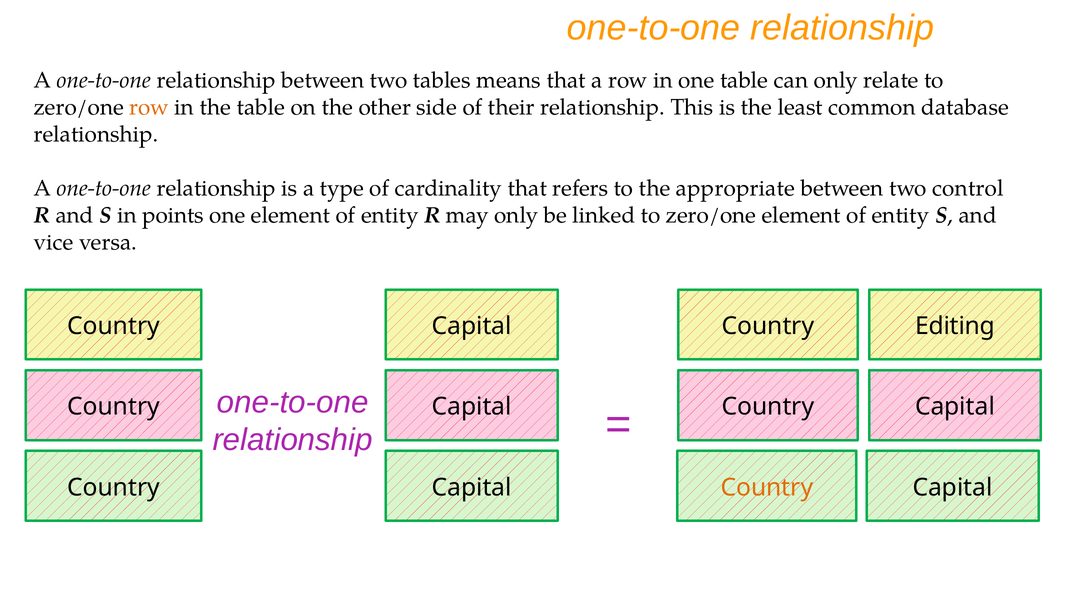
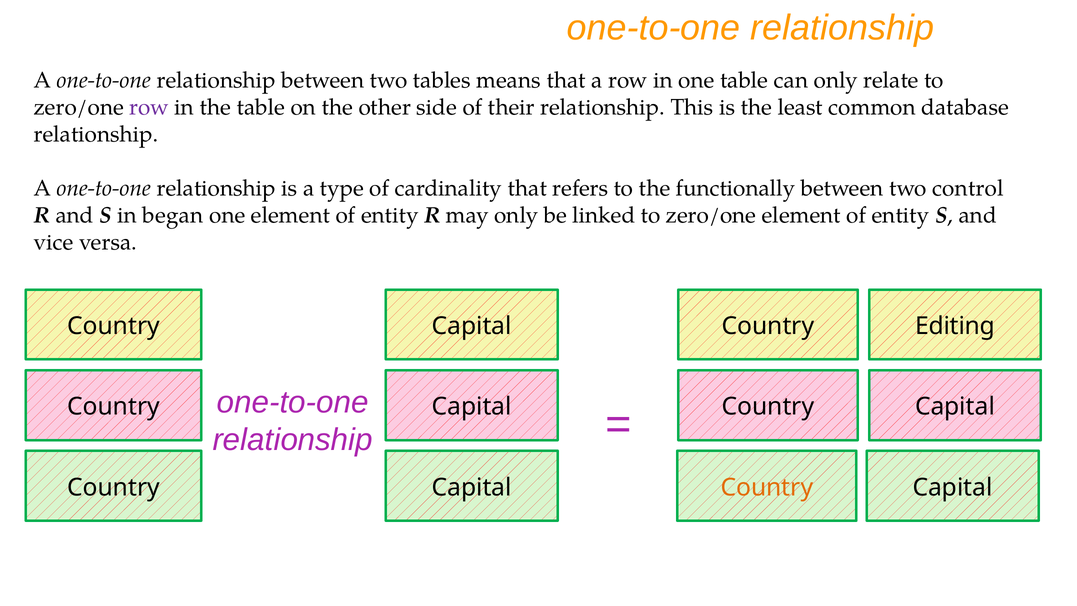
row at (149, 107) colour: orange -> purple
appropriate: appropriate -> functionally
points: points -> began
